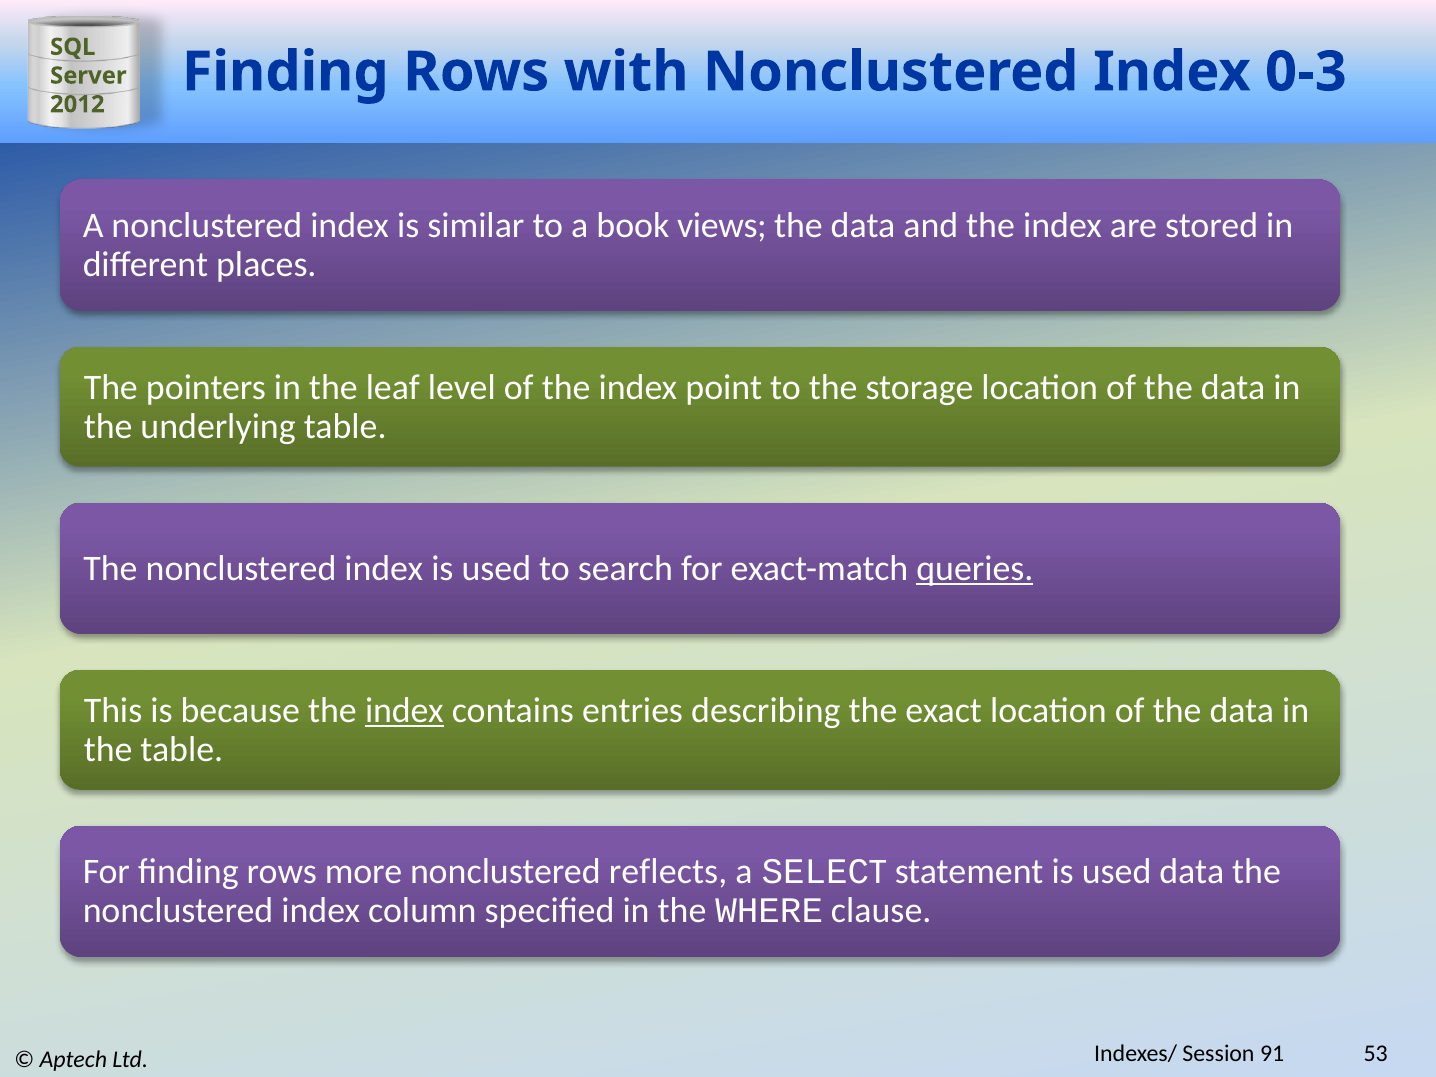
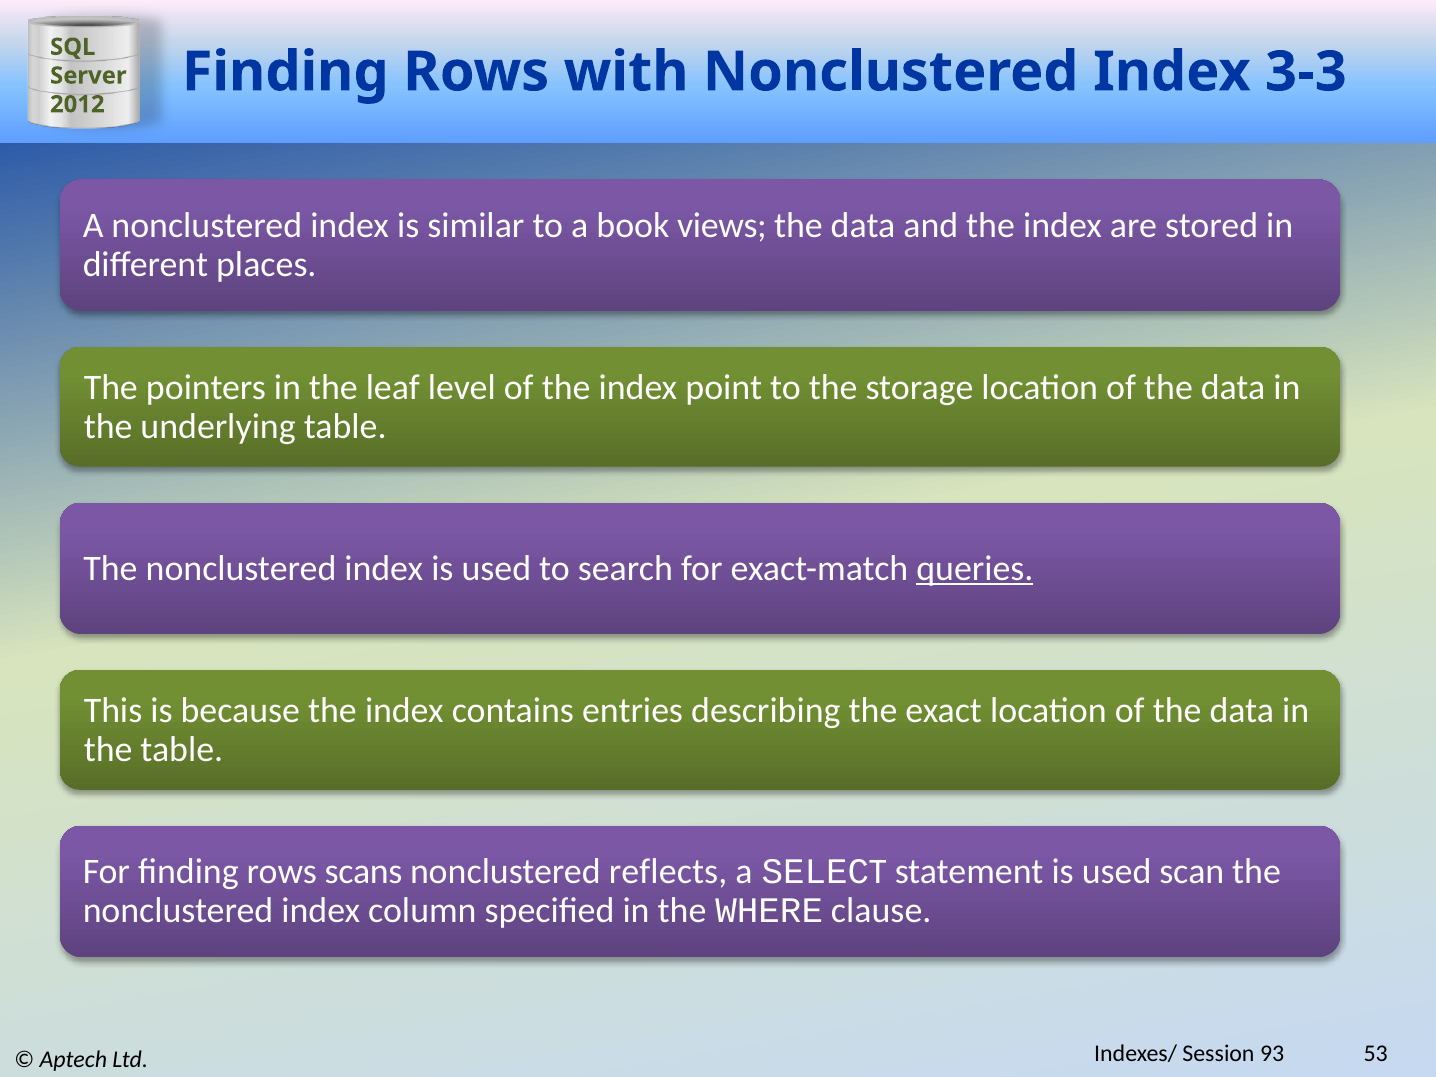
0-3: 0-3 -> 3-3
index at (404, 711) underline: present -> none
more: more -> scans
used data: data -> scan
91: 91 -> 93
